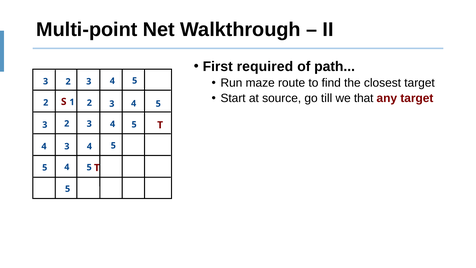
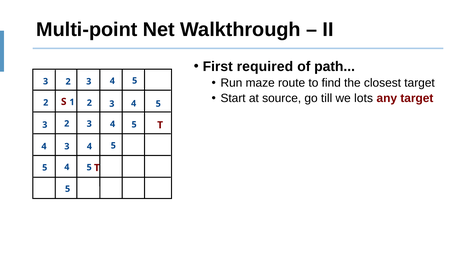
that: that -> lots
